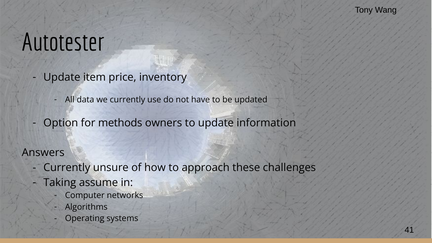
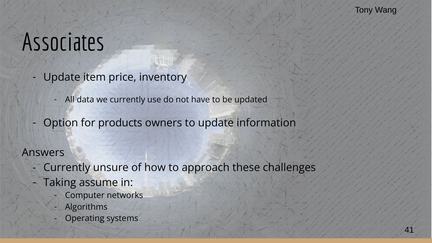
Autotester: Autotester -> Associates
methods: methods -> products
